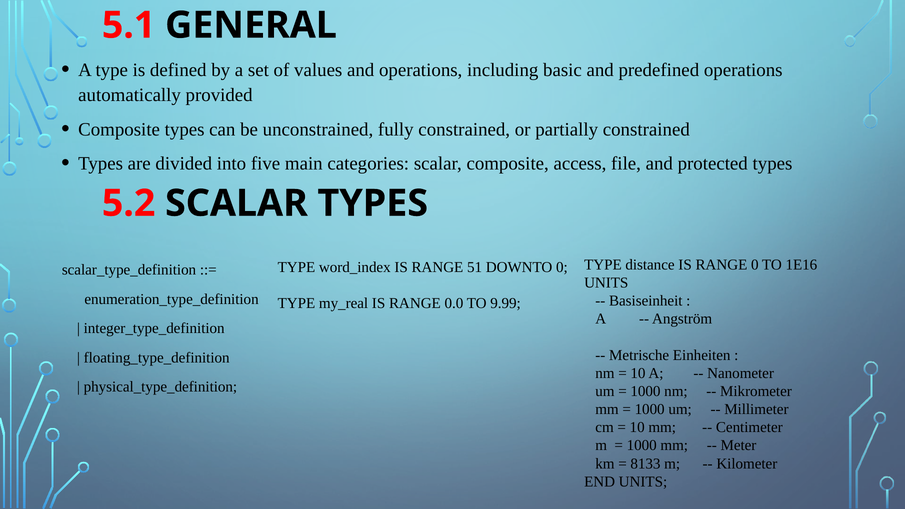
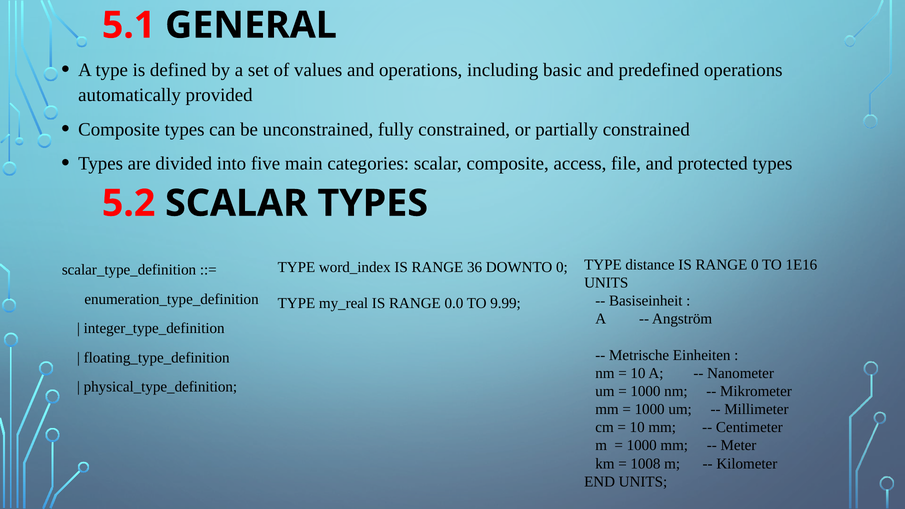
51: 51 -> 36
8133: 8133 -> 1008
